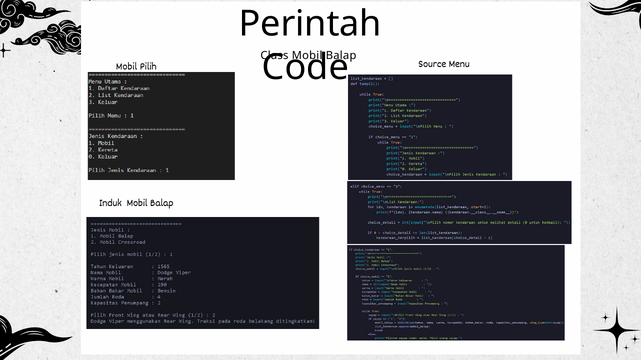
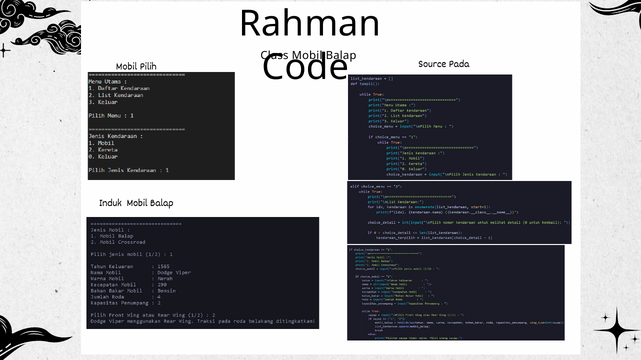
Perintah: Perintah -> Rahman
Menu: Menu -> Pada
